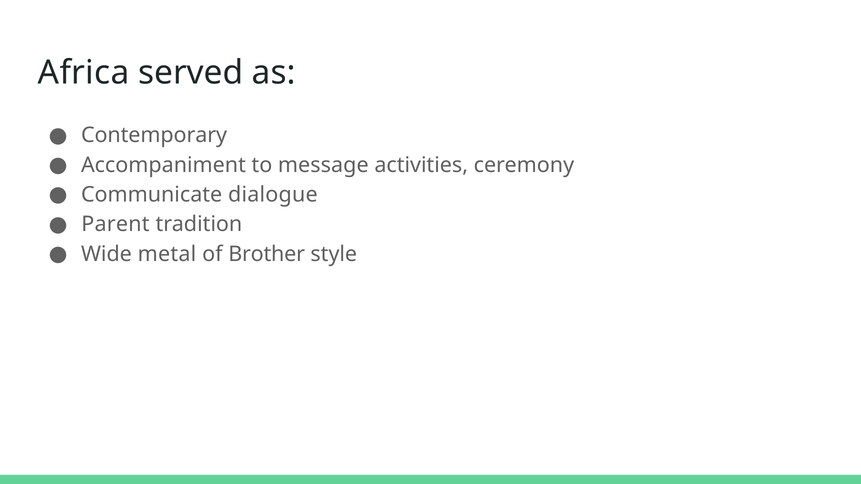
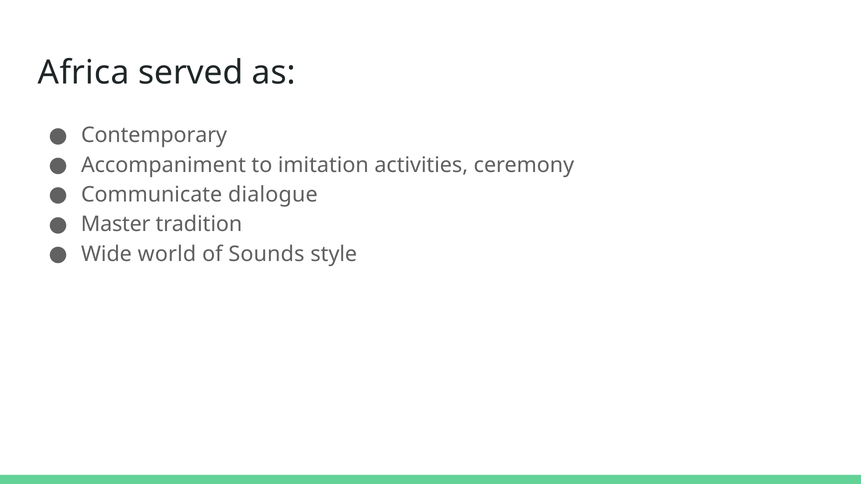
message: message -> imitation
Parent: Parent -> Master
metal: metal -> world
Brother: Brother -> Sounds
